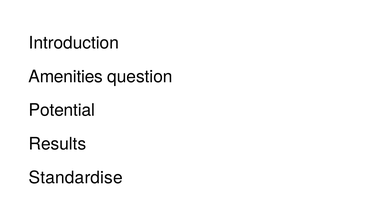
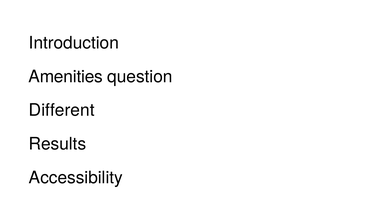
Potential: Potential -> Different
Standardise: Standardise -> Accessibility
